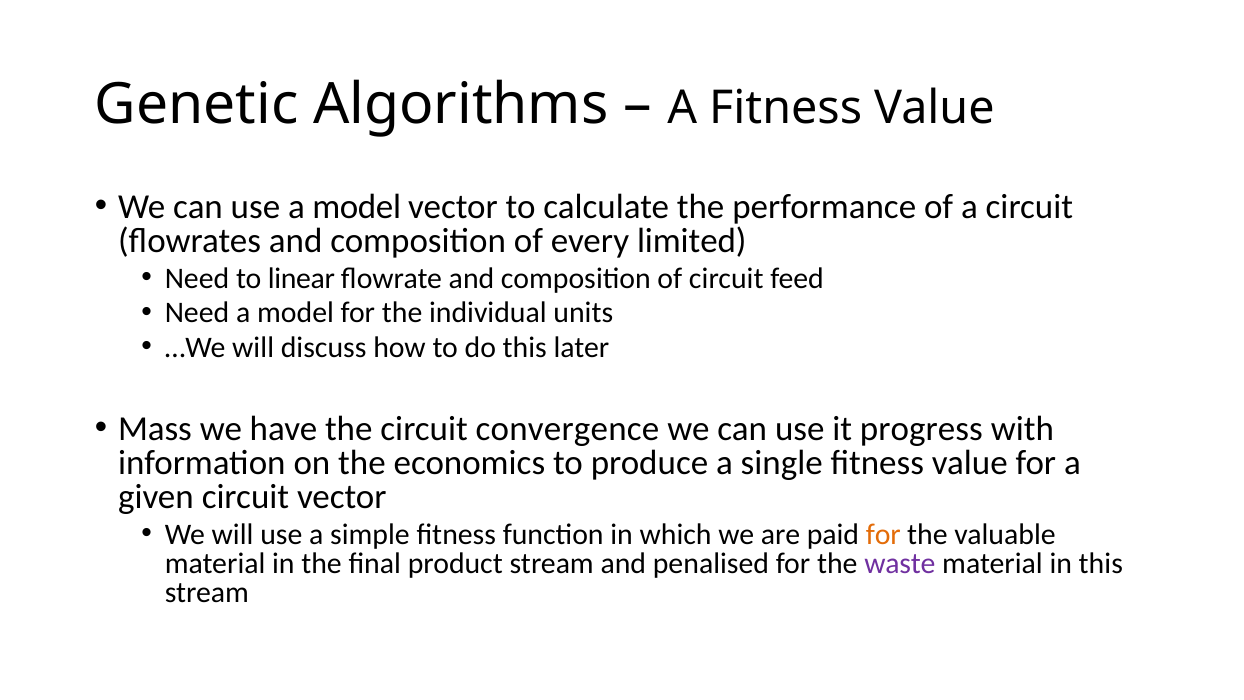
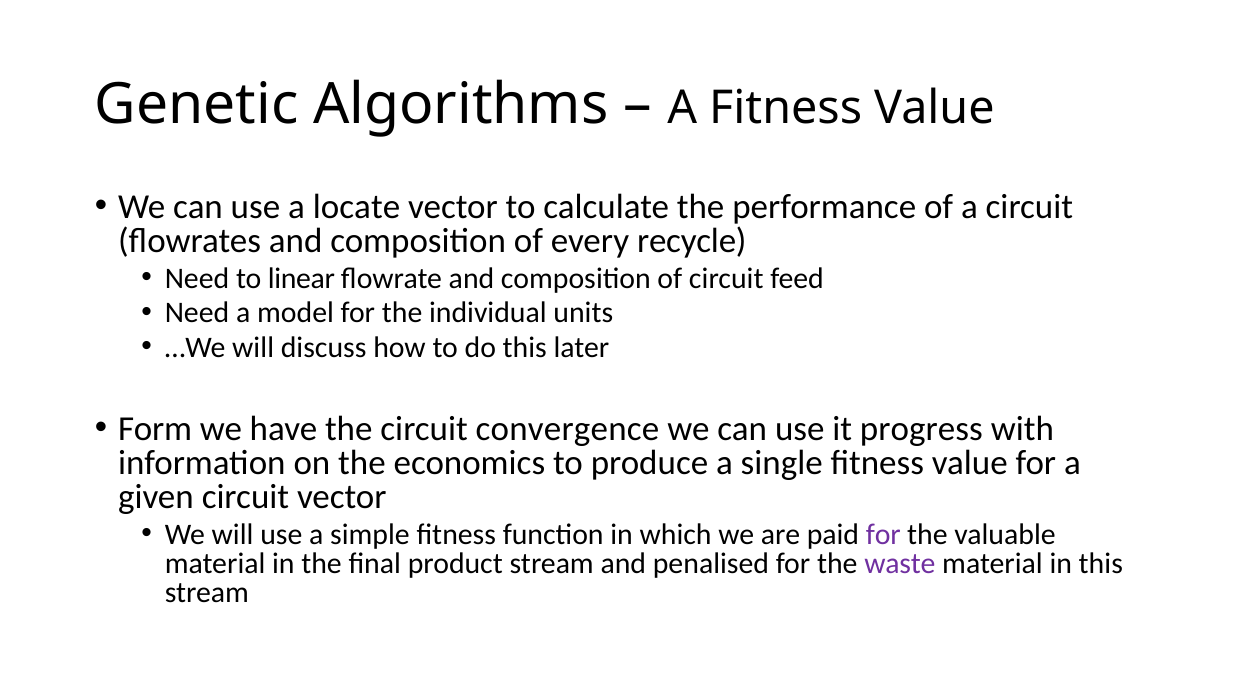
use a model: model -> locate
limited: limited -> recycle
Mass: Mass -> Form
for at (883, 534) colour: orange -> purple
